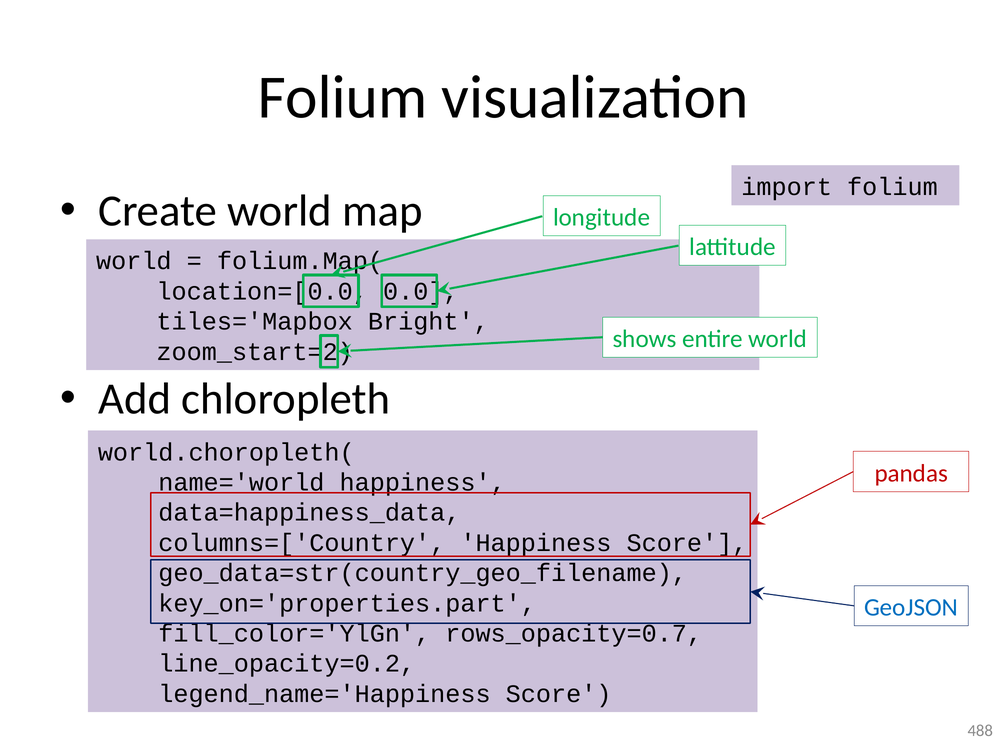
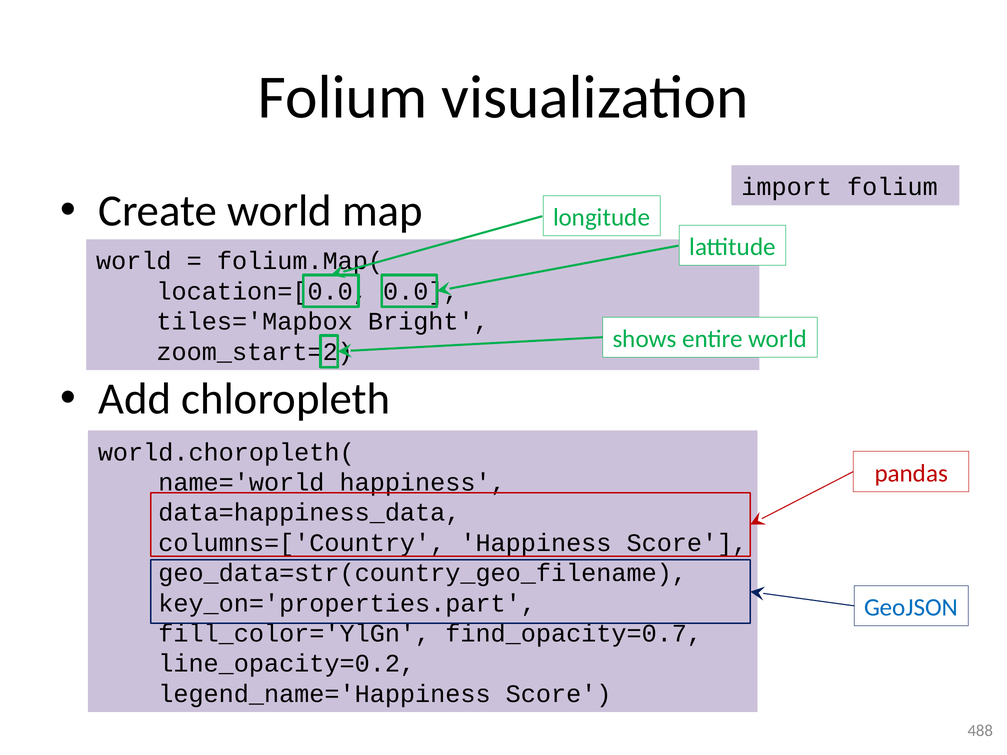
rows_opacity=0.7: rows_opacity=0.7 -> find_opacity=0.7
